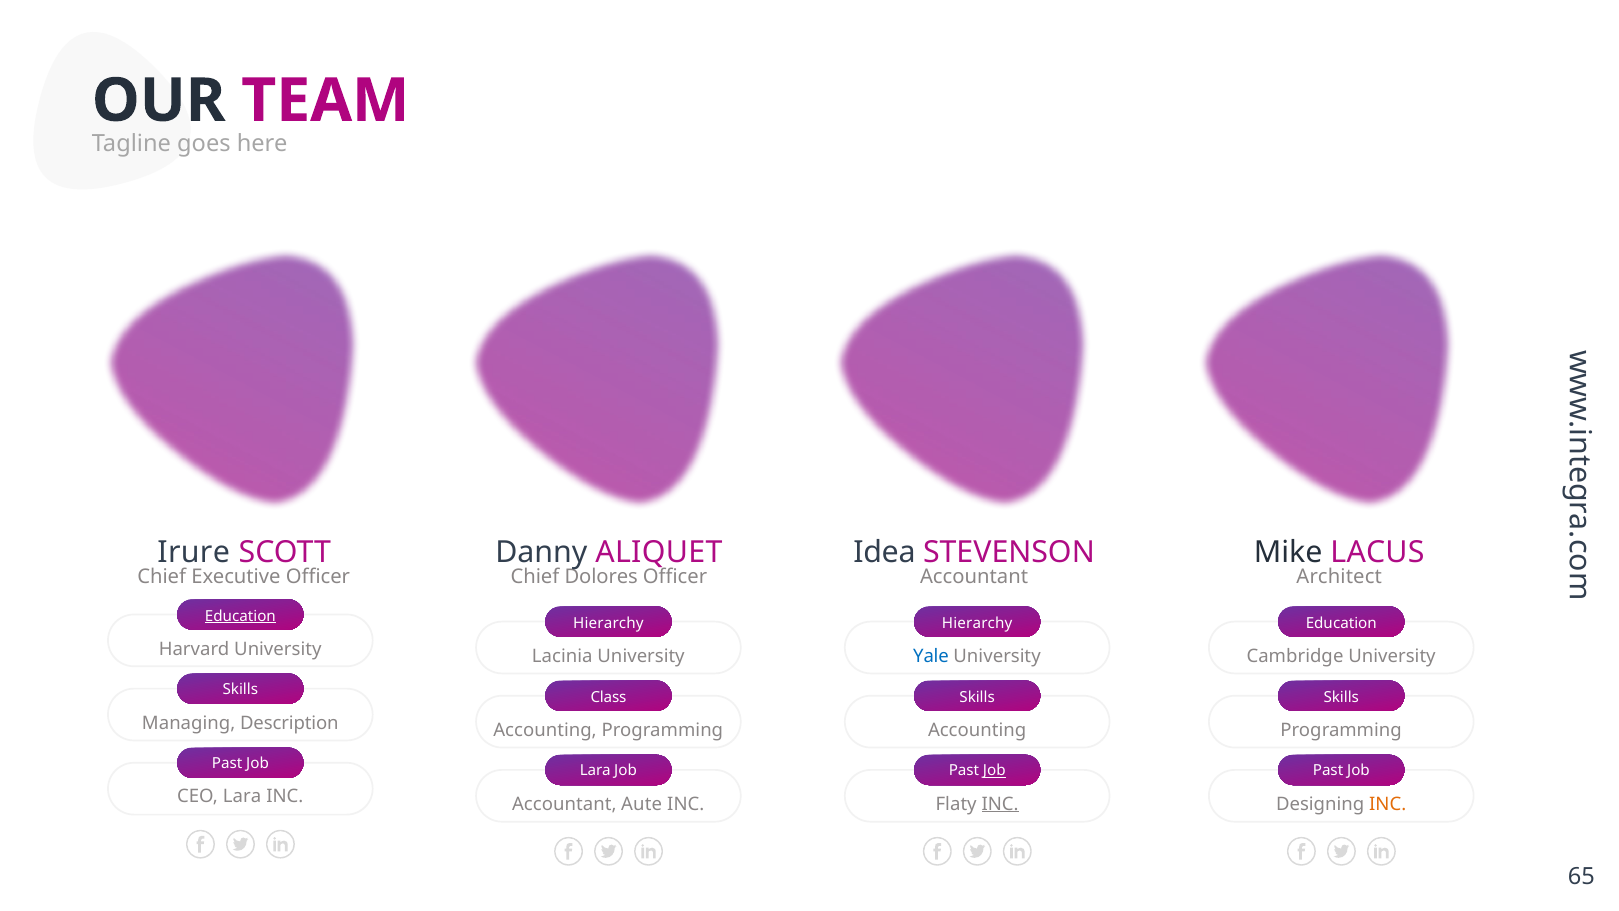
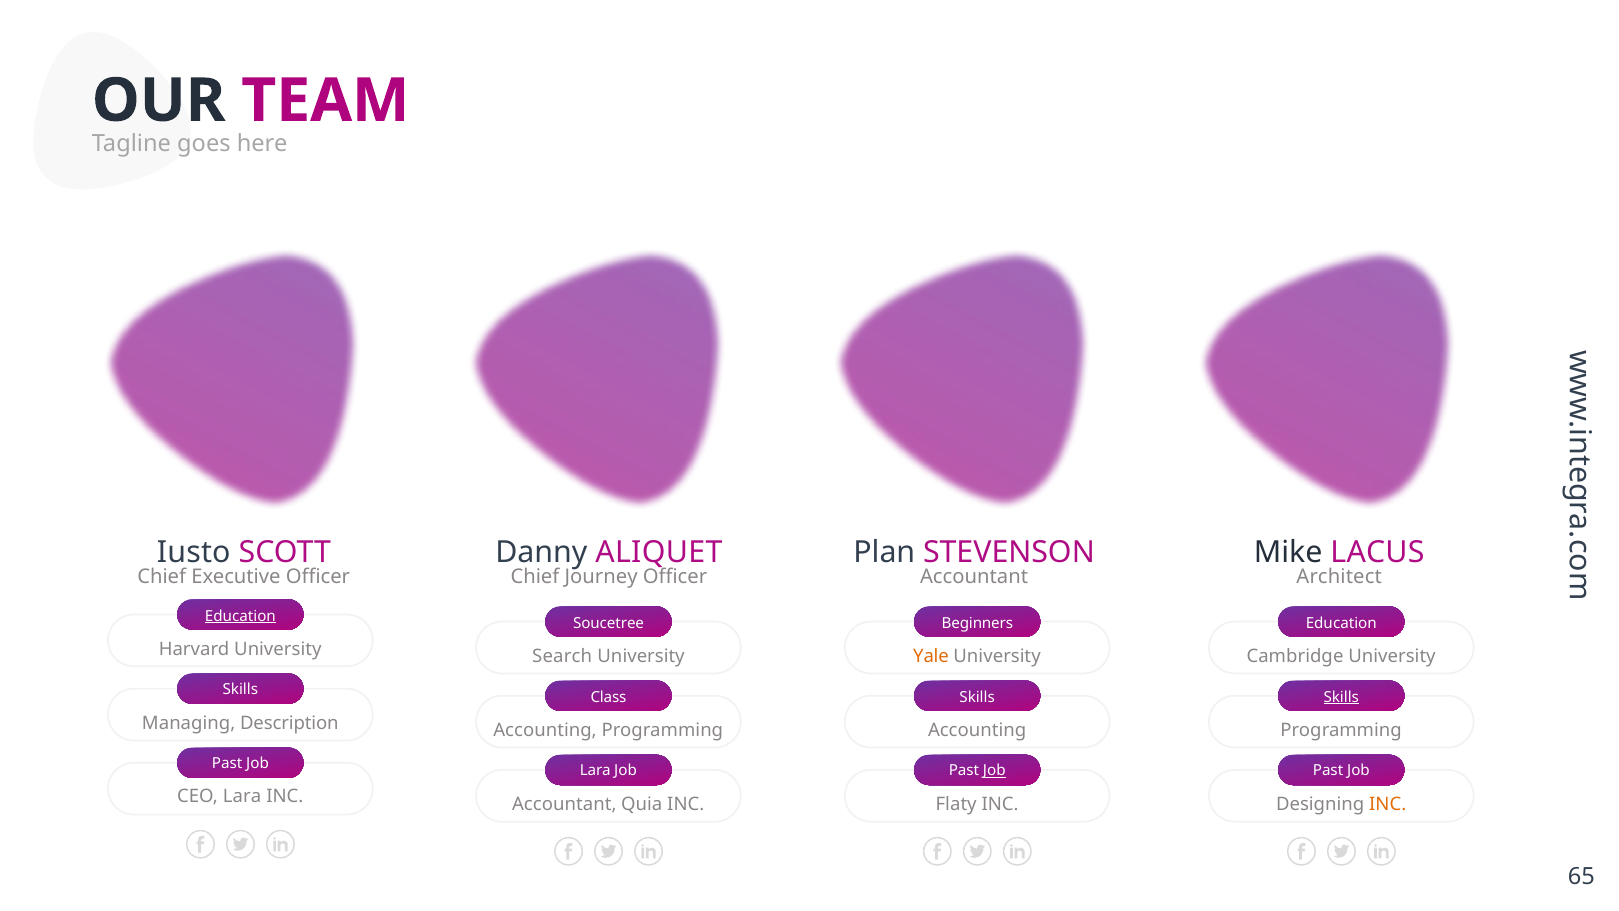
Irure: Irure -> Iusto
Idea: Idea -> Plan
Dolores: Dolores -> Journey
Hierarchy at (608, 623): Hierarchy -> Soucetree
Hierarchy at (977, 623): Hierarchy -> Beginners
Lacinia: Lacinia -> Search
Yale colour: blue -> orange
Skills at (1341, 697) underline: none -> present
Aute: Aute -> Quia
INC at (1000, 804) underline: present -> none
